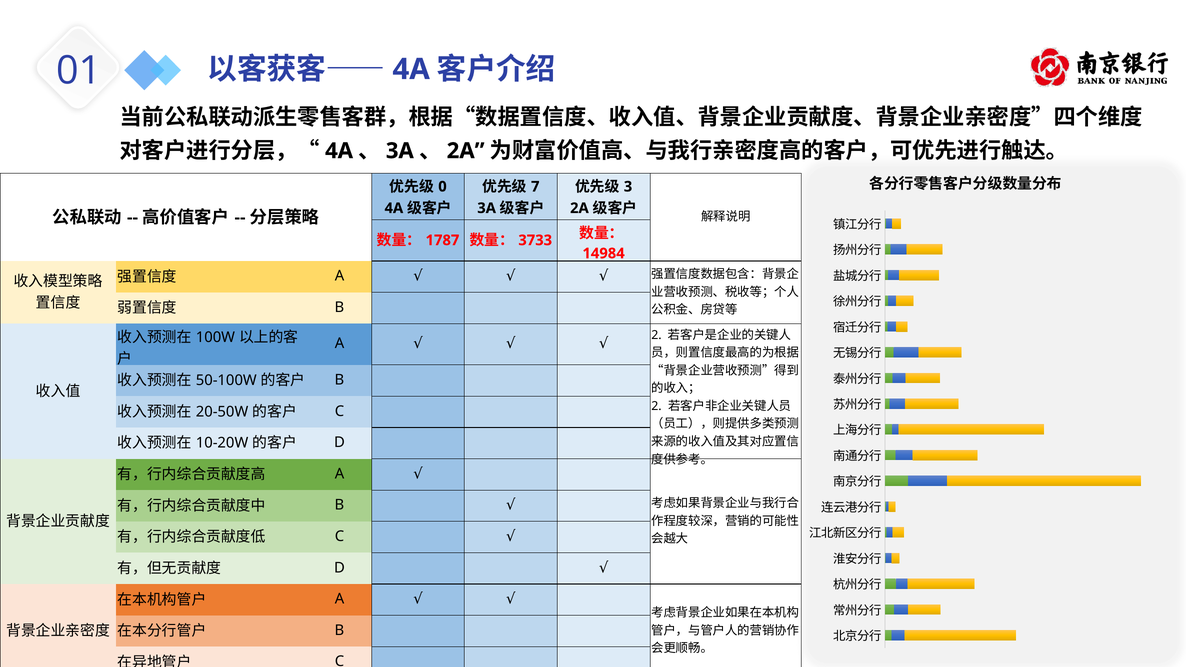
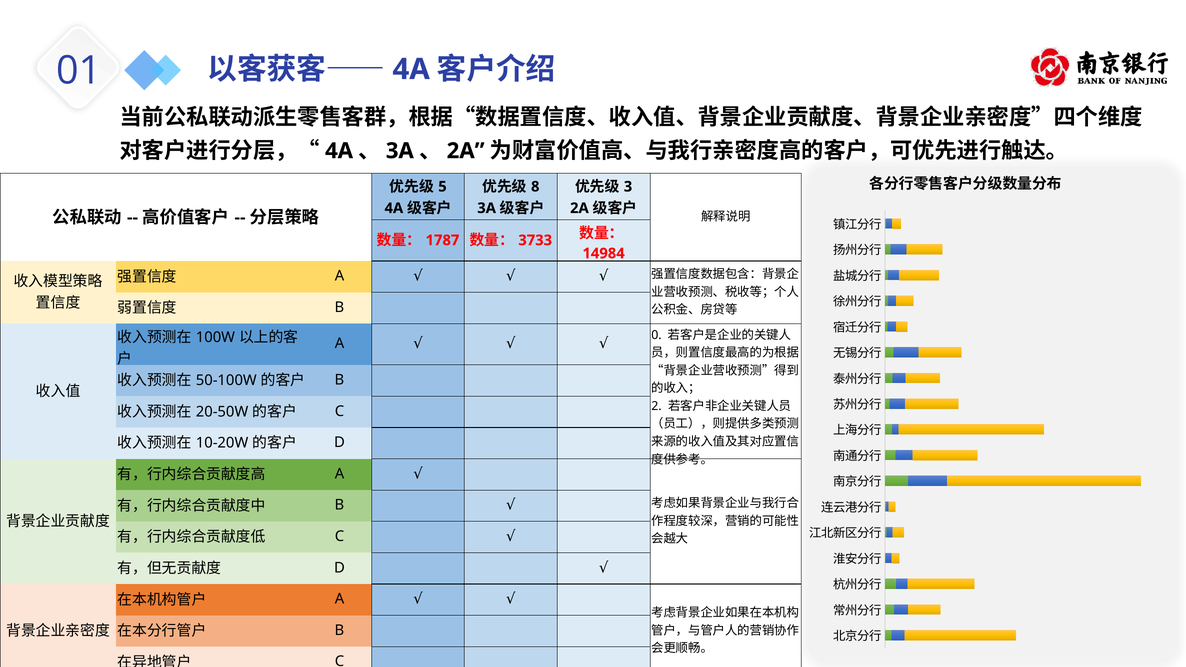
0: 0 -> 5
7: 7 -> 8
2 at (656, 335): 2 -> 0
